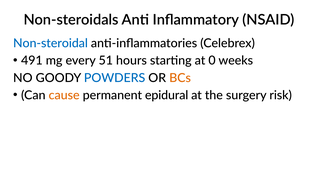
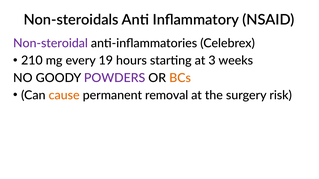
Non-steroidal colour: blue -> purple
491: 491 -> 210
51: 51 -> 19
0: 0 -> 3
POWDERS colour: blue -> purple
epidural: epidural -> removal
